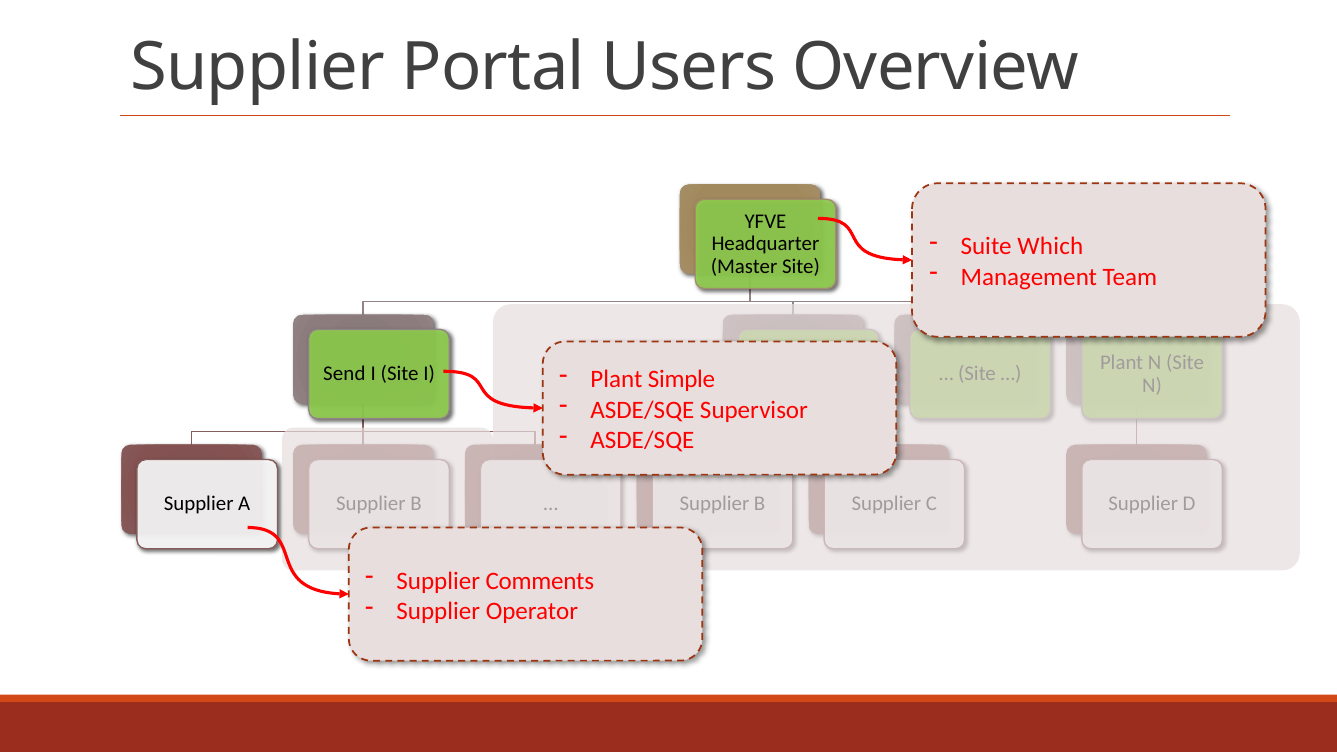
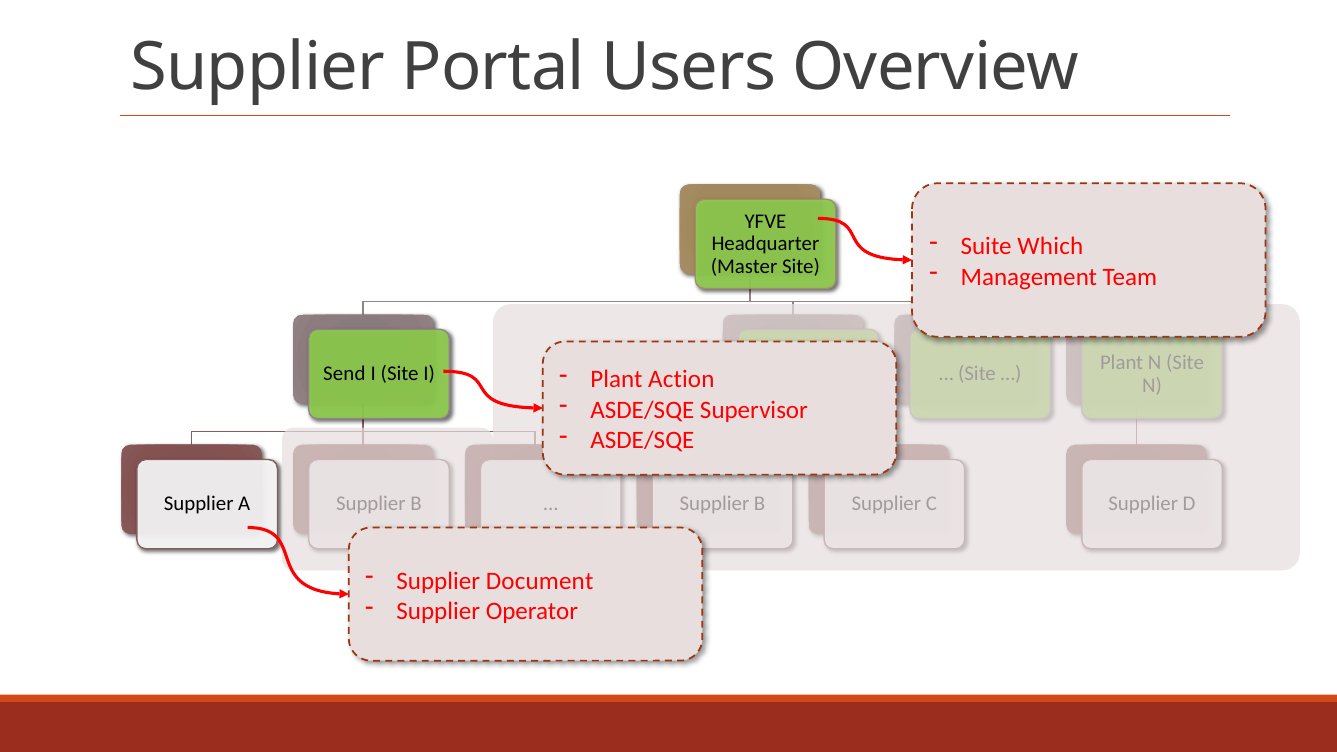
Simple: Simple -> Action
Comments: Comments -> Document
